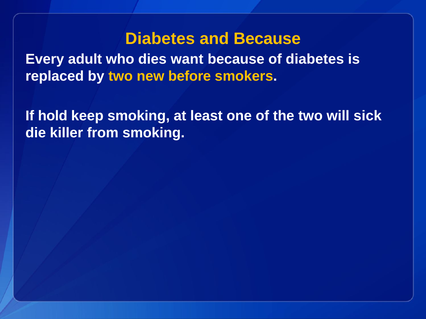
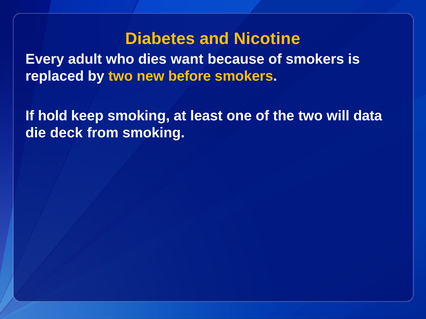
and Because: Because -> Nicotine
of diabetes: diabetes -> smokers
sick: sick -> data
killer: killer -> deck
